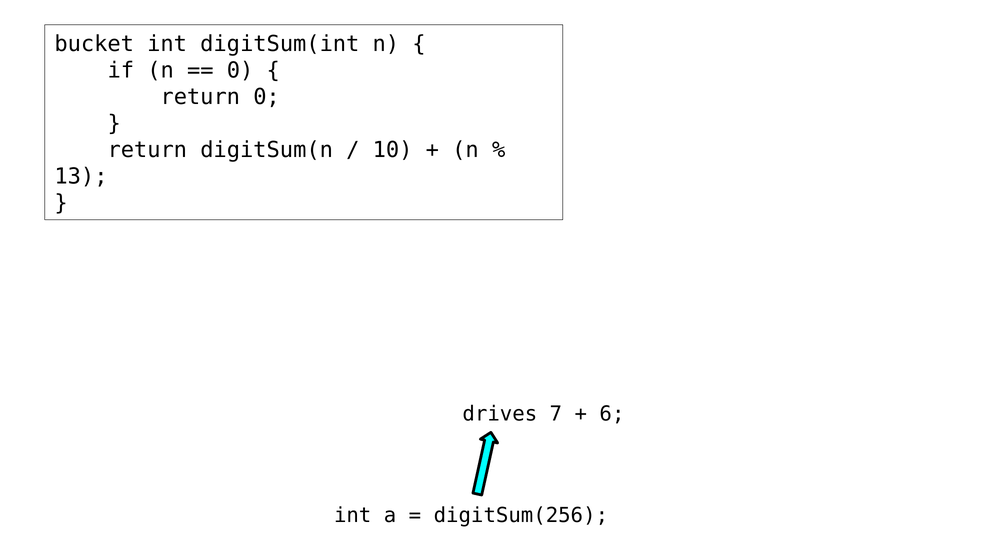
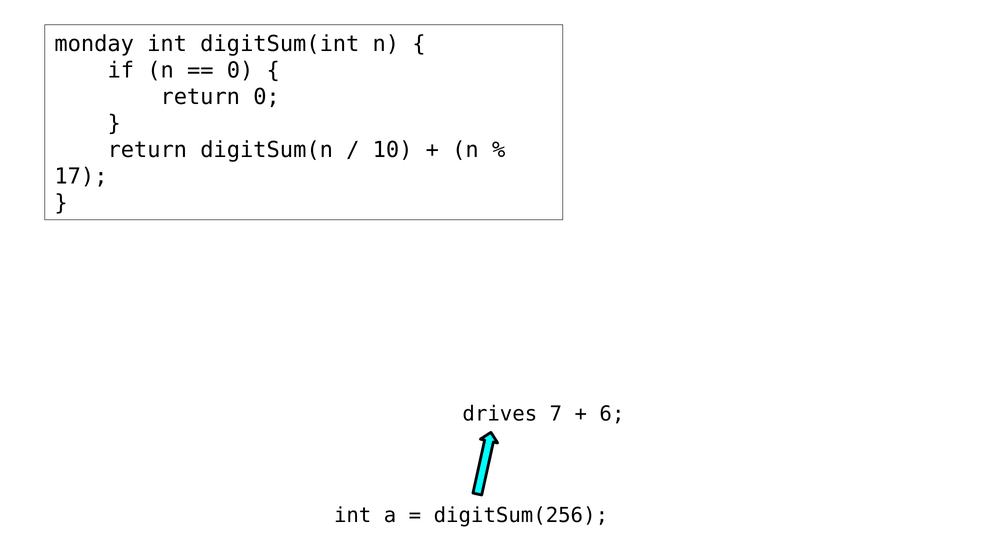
bucket: bucket -> monday
13: 13 -> 17
